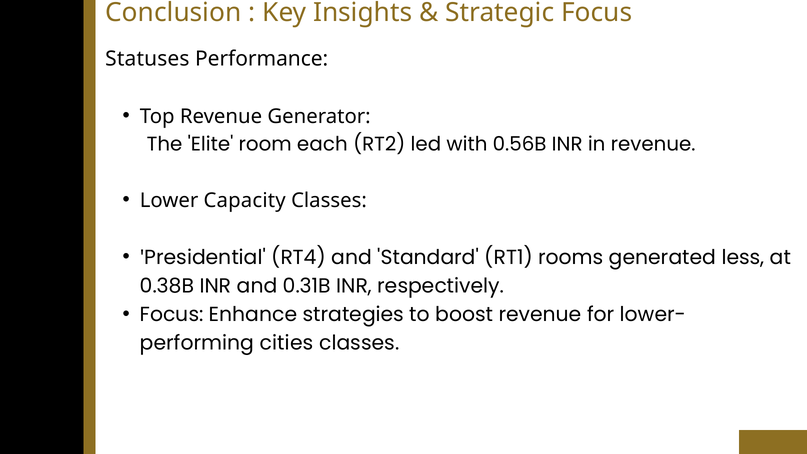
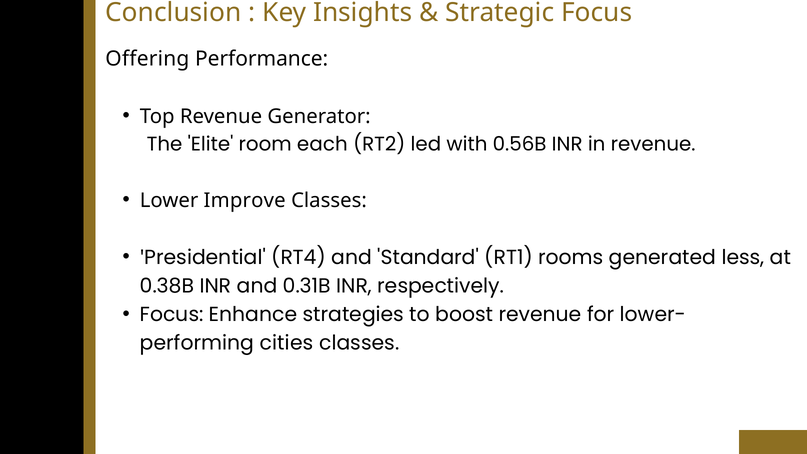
Statuses: Statuses -> Offering
Capacity: Capacity -> Improve
